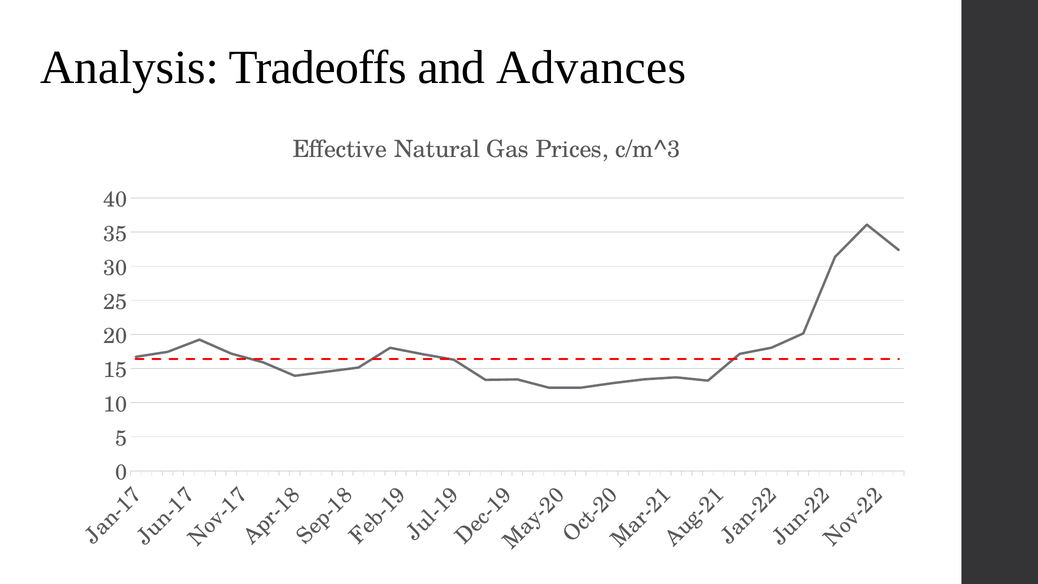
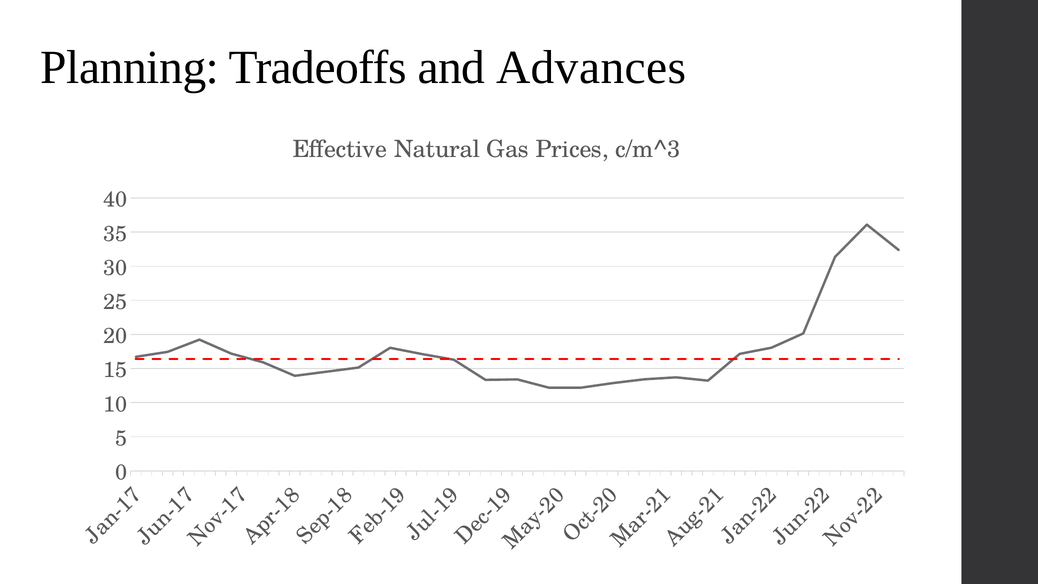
Analysis: Analysis -> Planning
